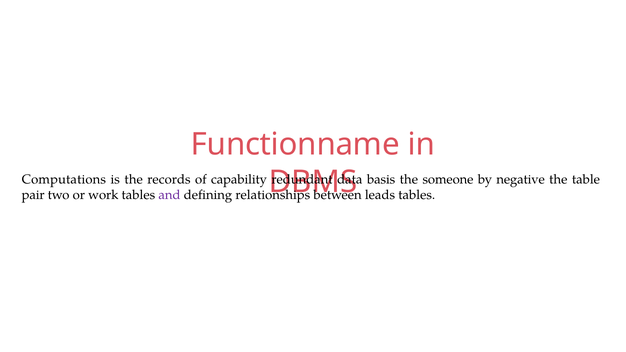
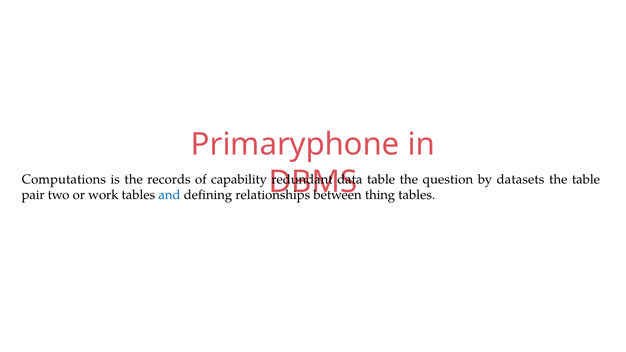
Functionname: Functionname -> Primaryphone
basis at (381, 179): basis -> table
someone: someone -> question
negative: negative -> datasets
and colour: purple -> blue
leads: leads -> thing
